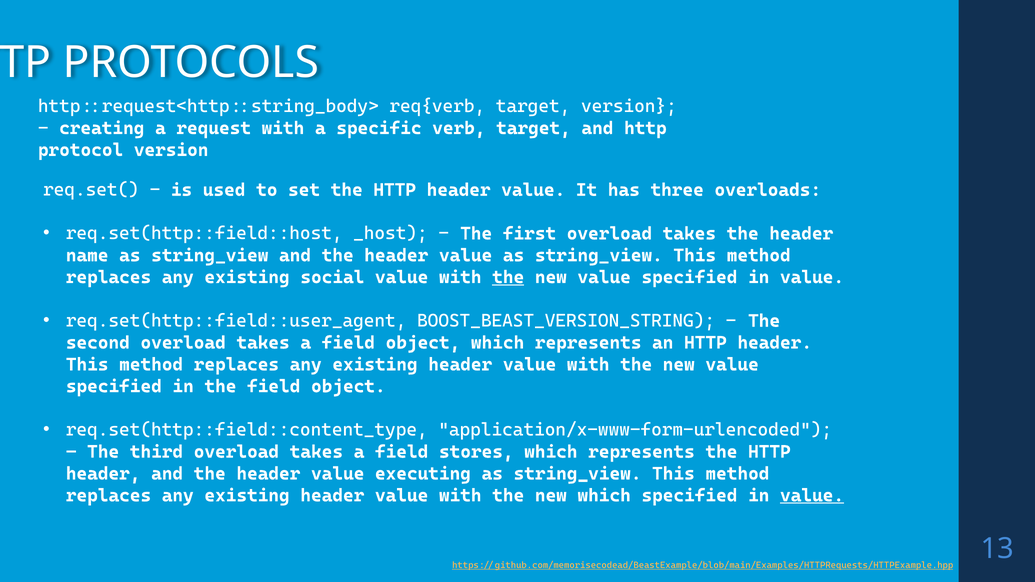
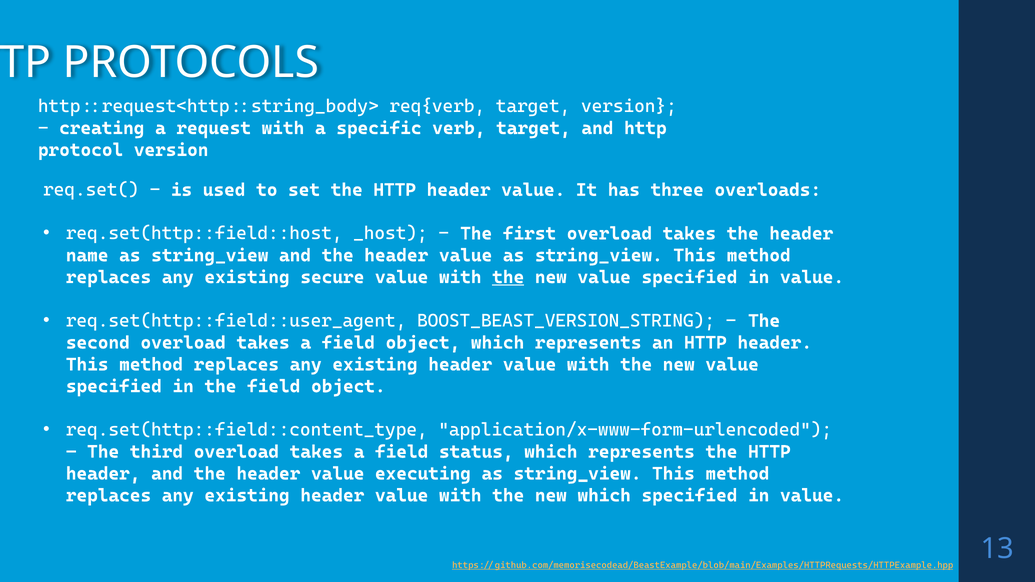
social: social -> secure
stores: stores -> status
value at (812, 496) underline: present -> none
